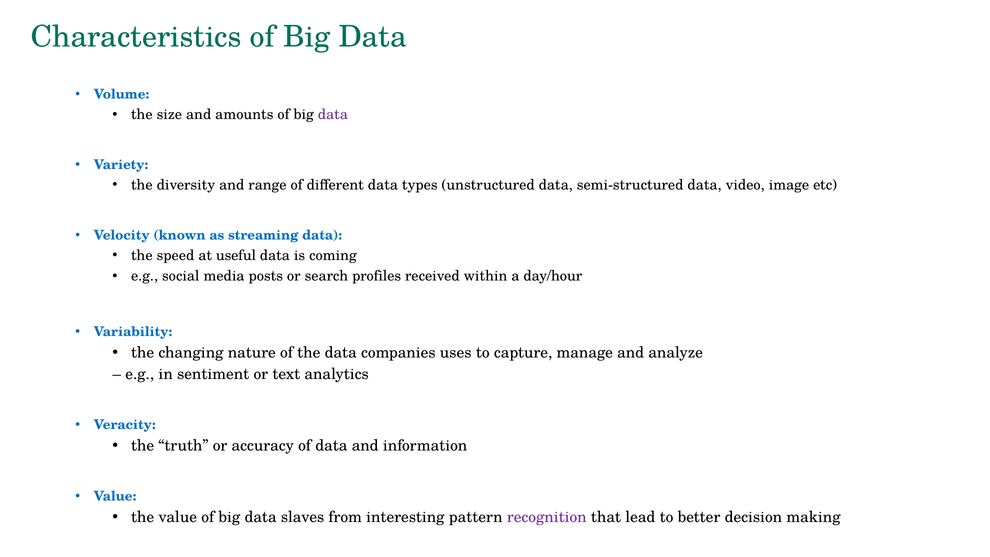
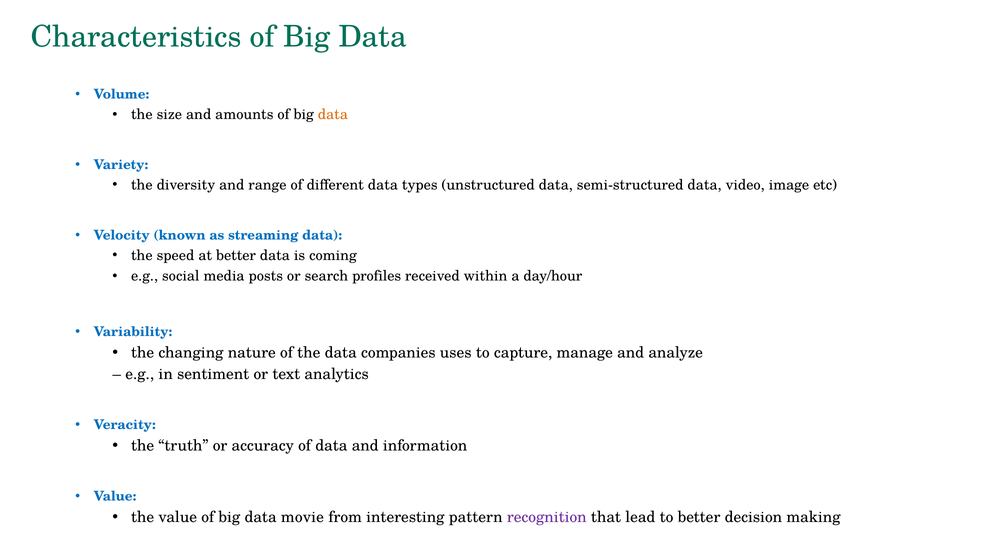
data at (333, 115) colour: purple -> orange
at useful: useful -> better
slaves: slaves -> movie
